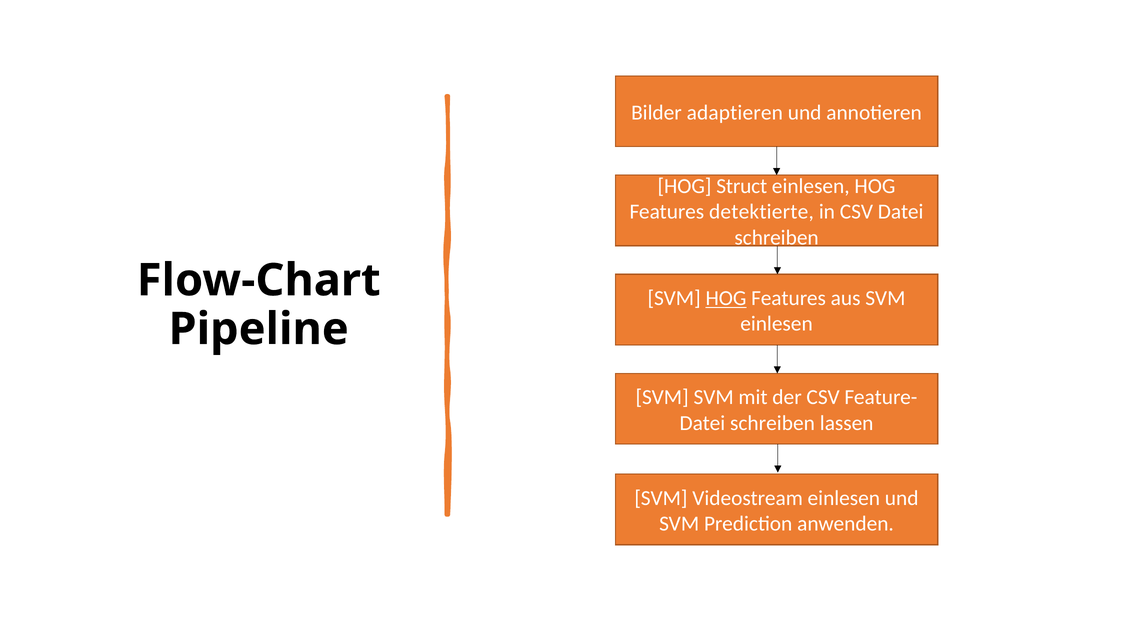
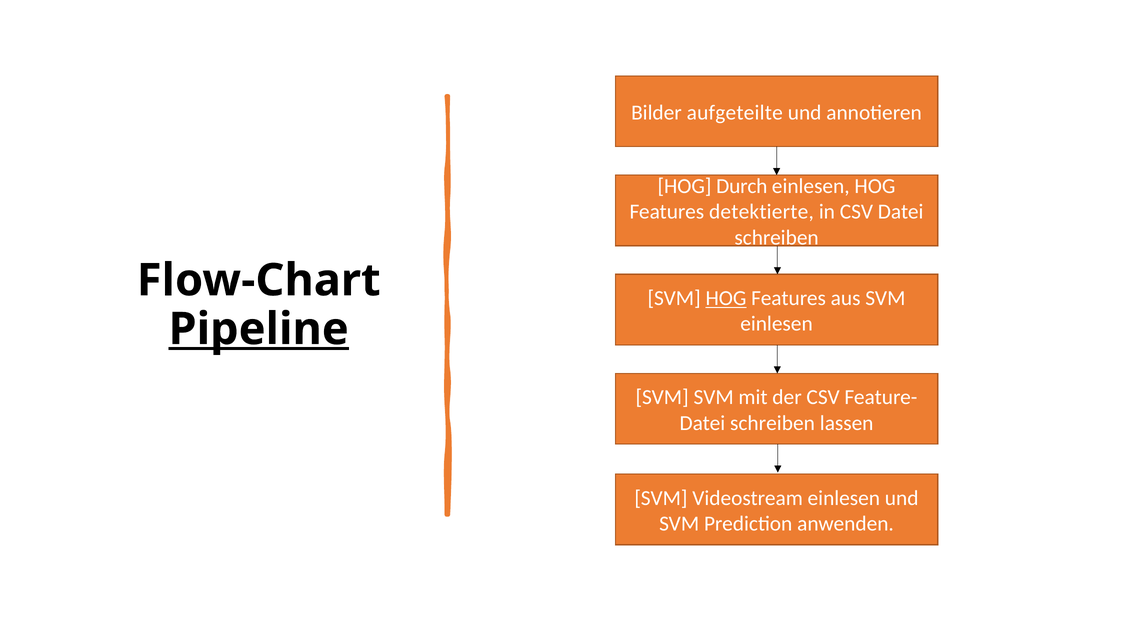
adaptieren: adaptieren -> aufgeteilte
Struct: Struct -> Durch
Pipeline underline: none -> present
